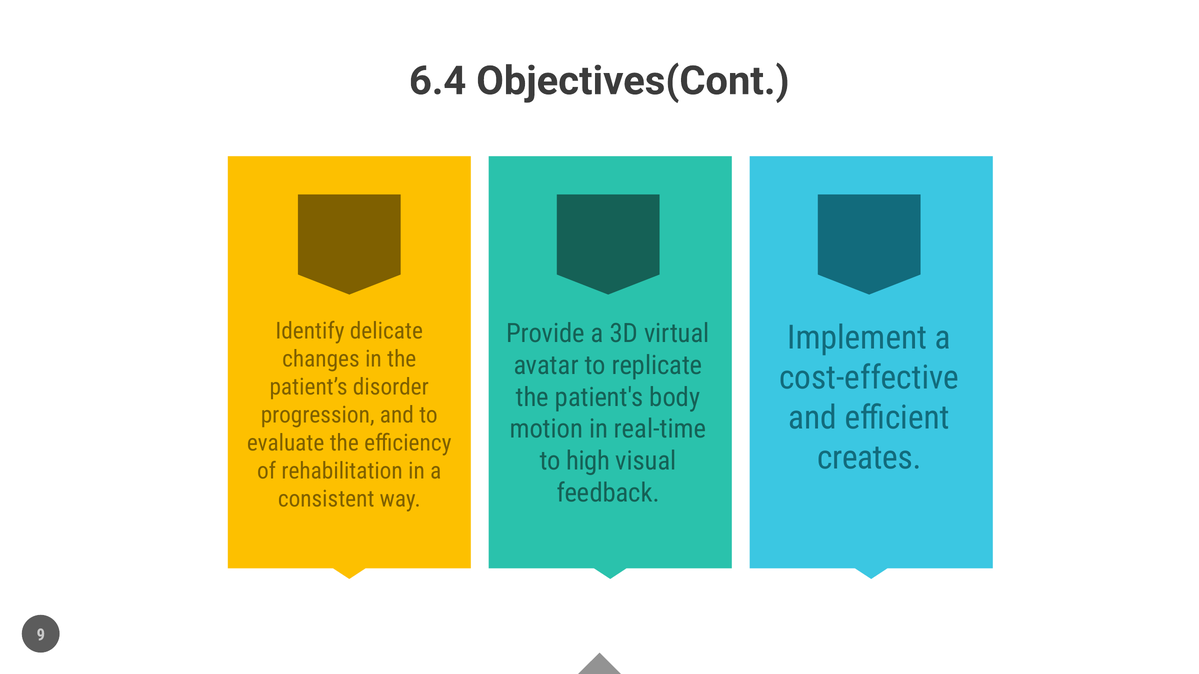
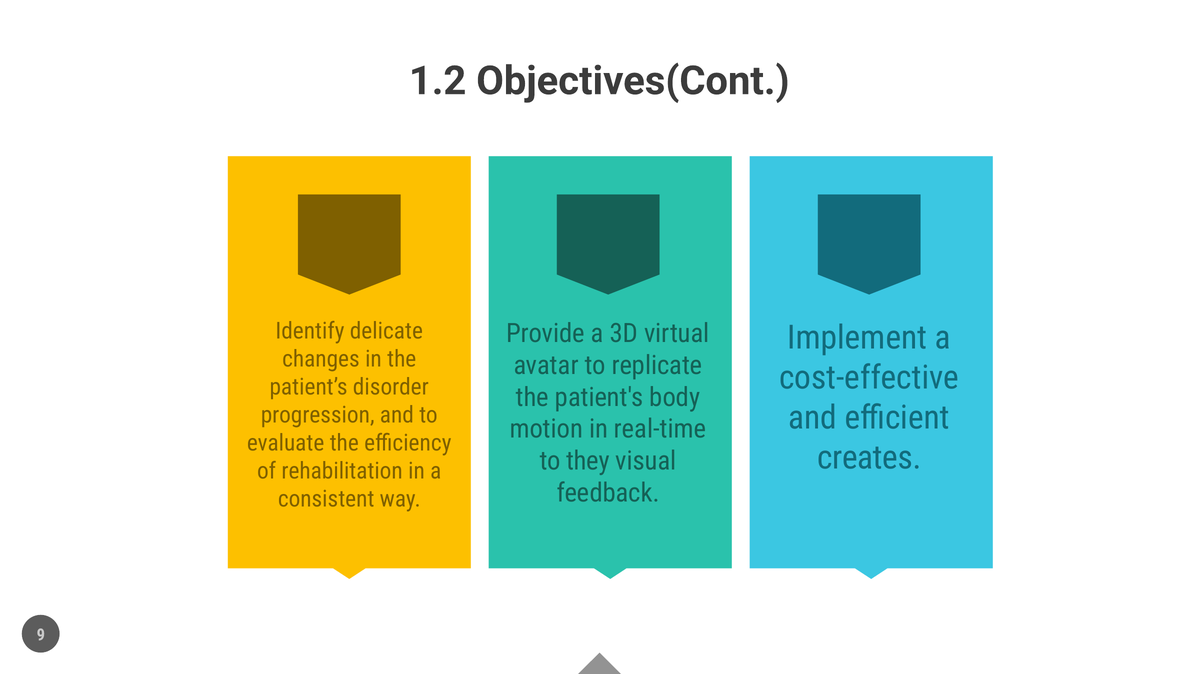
6.4: 6.4 -> 1.2
high: high -> they
